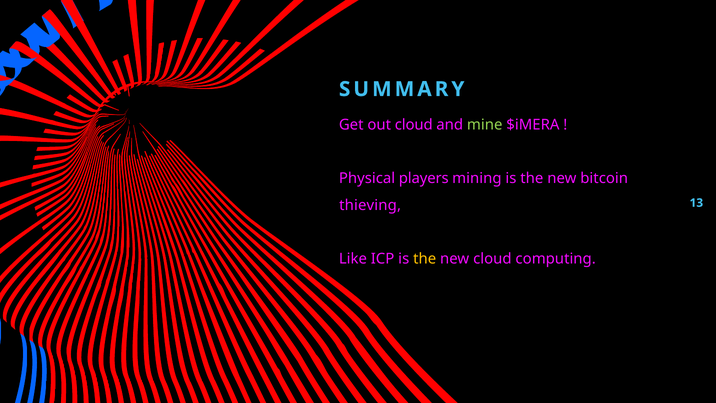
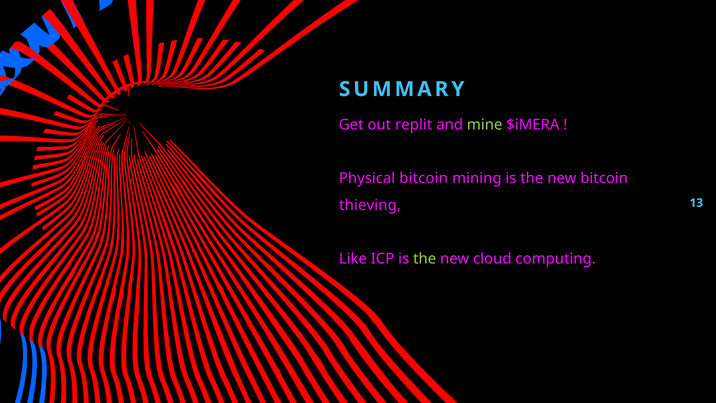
out cloud: cloud -> replit
Physical players: players -> bitcoin
the at (425, 259) colour: yellow -> light green
